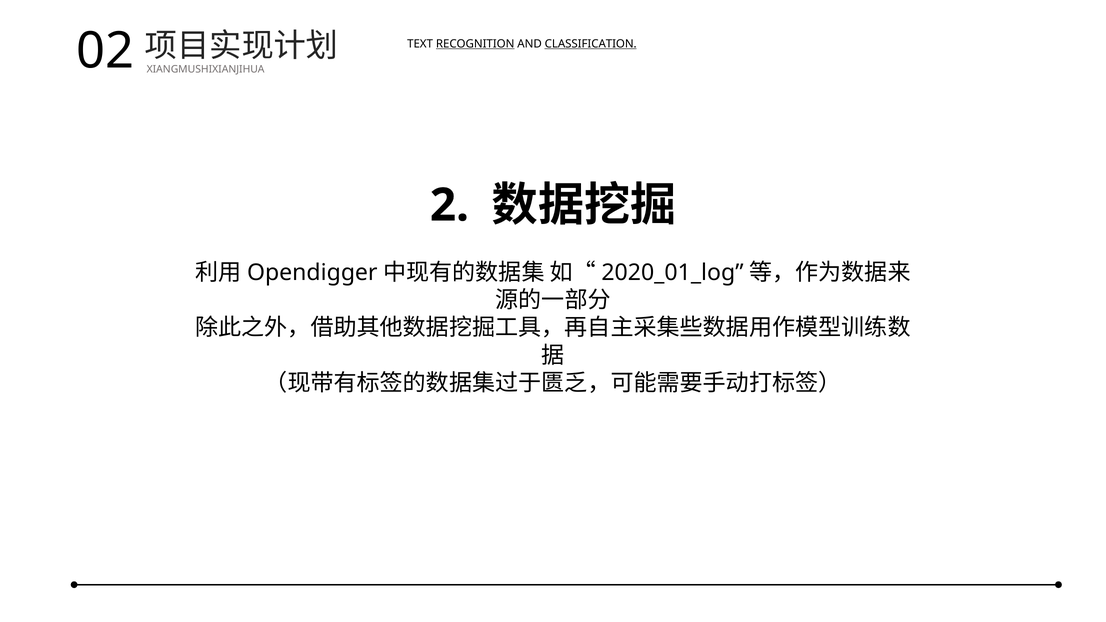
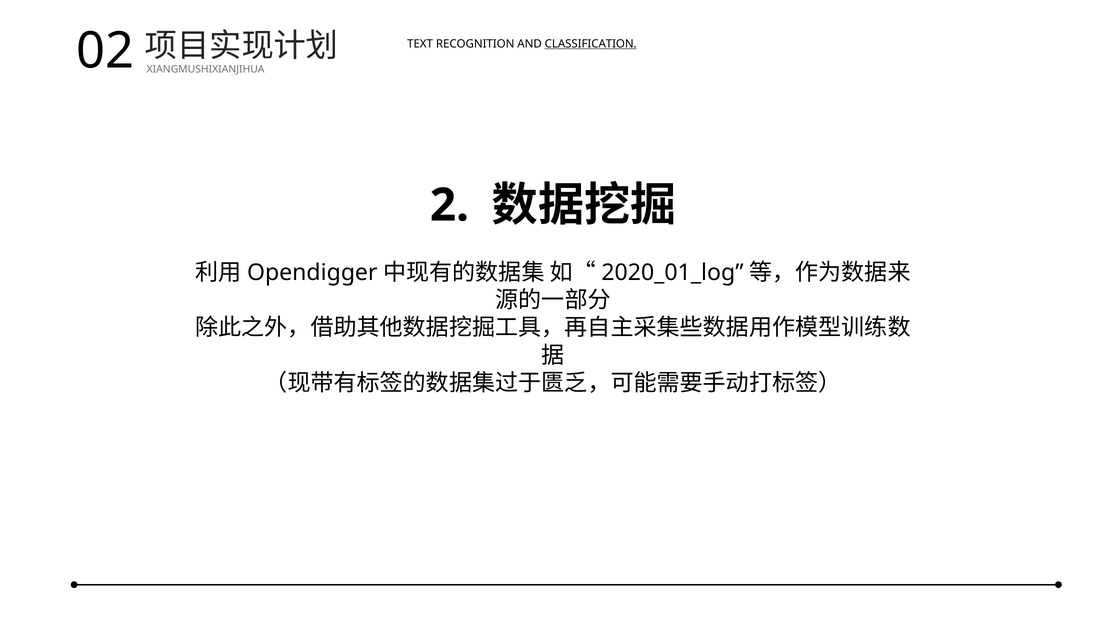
RECOGNITION underline: present -> none
